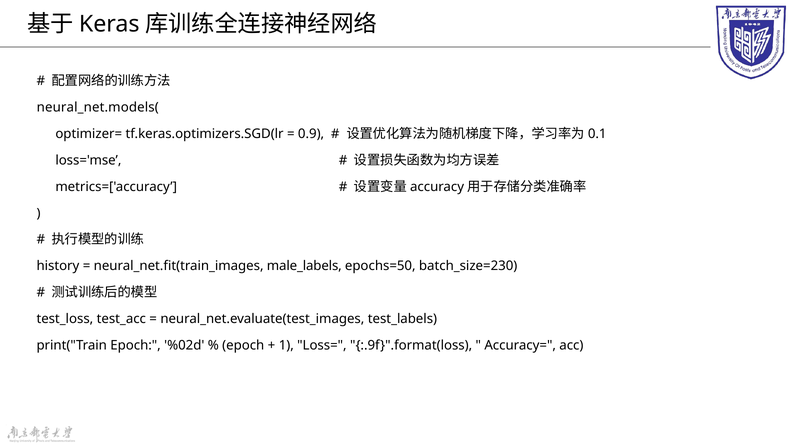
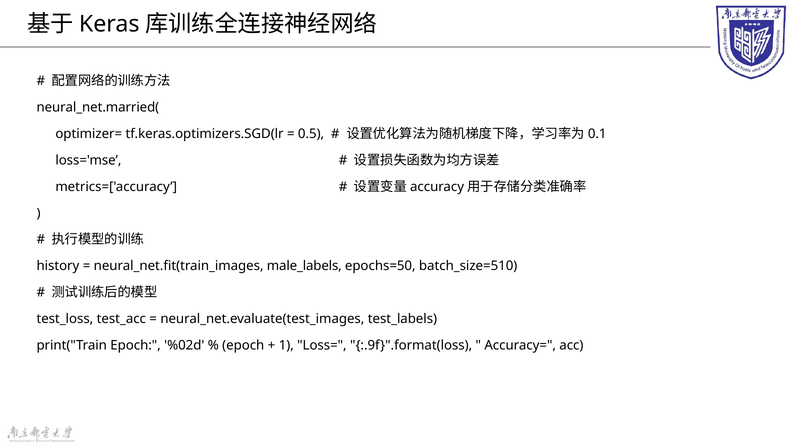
neural_net.models(: neural_net.models( -> neural_net.married(
0.9: 0.9 -> 0.5
batch_size=230: batch_size=230 -> batch_size=510
